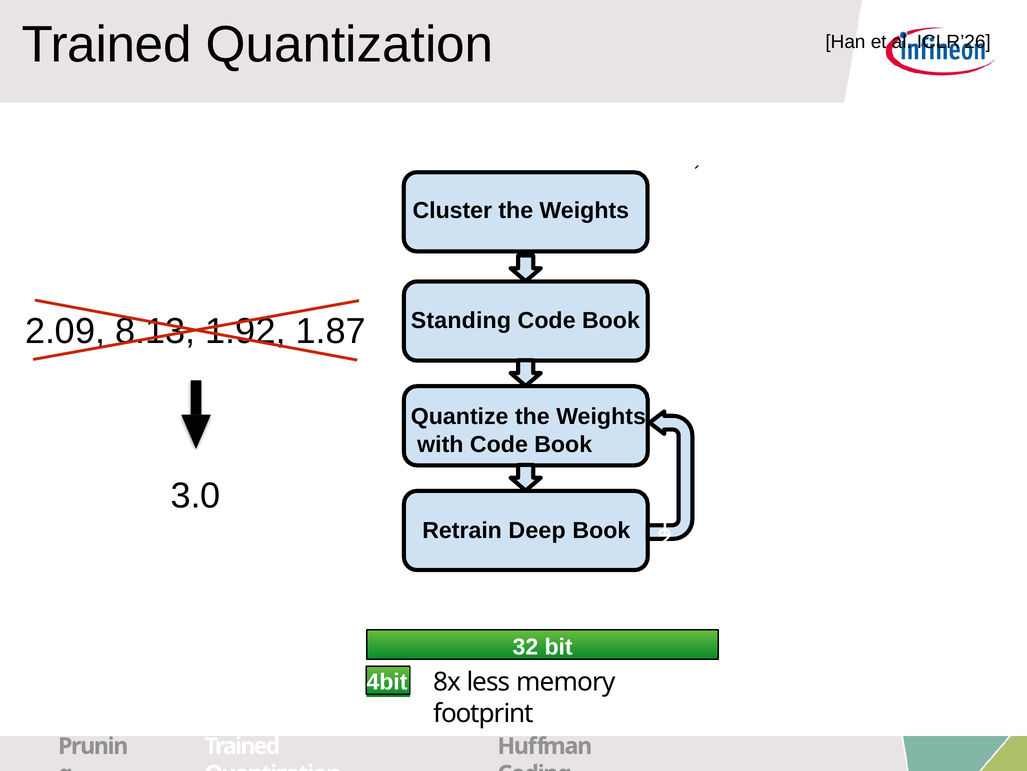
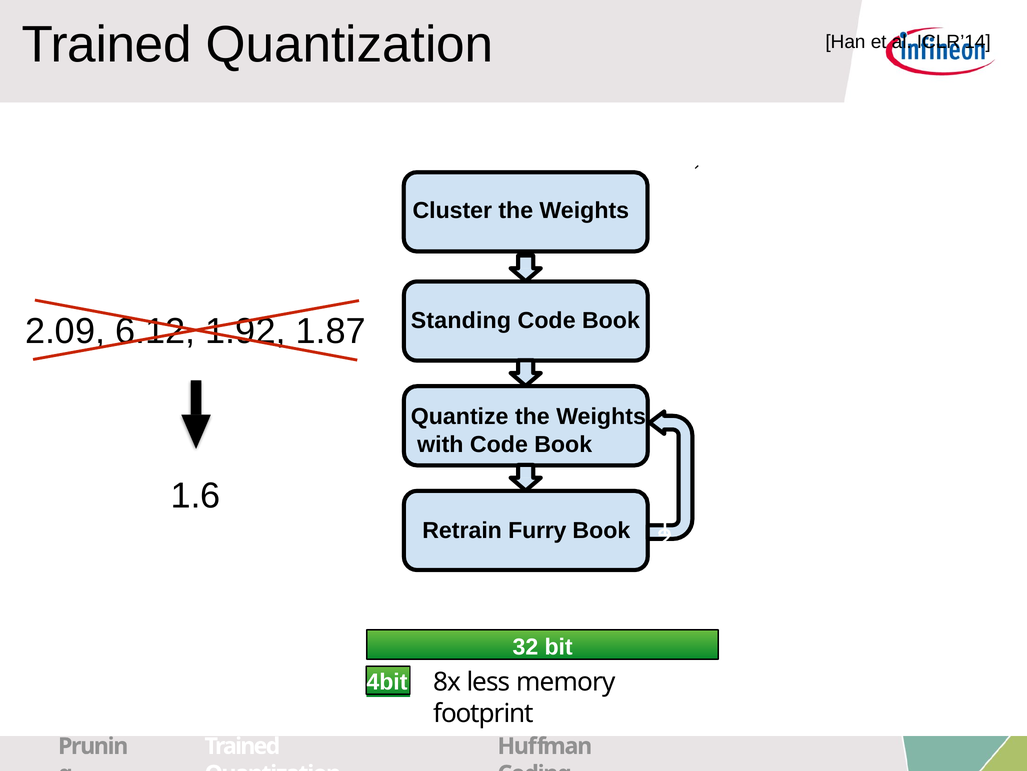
ICLR’26: ICLR’26 -> ICLR’14
8.13: 8.13 -> 6.12
3.0: 3.0 -> 1.6
Deep: Deep -> Furry
